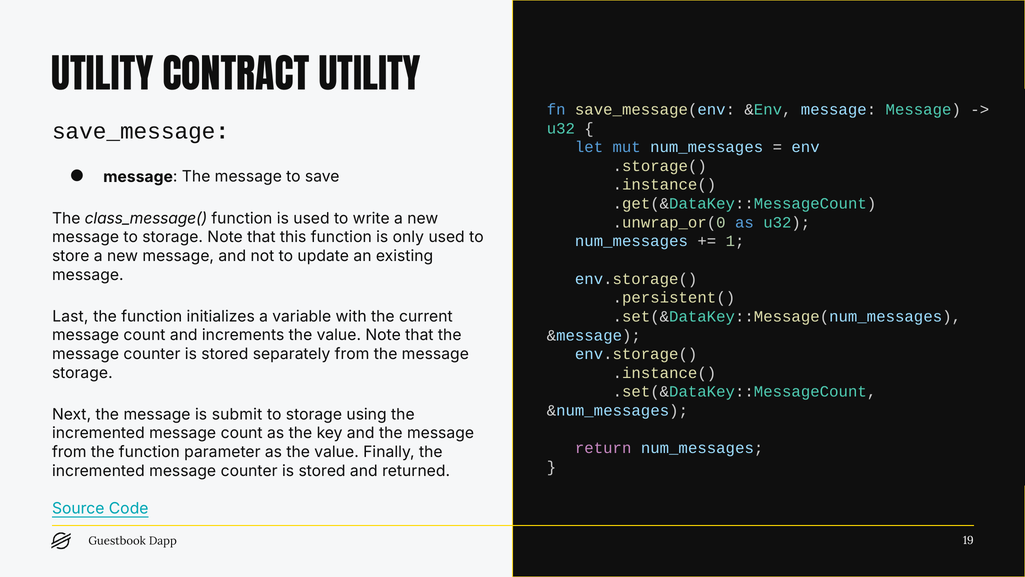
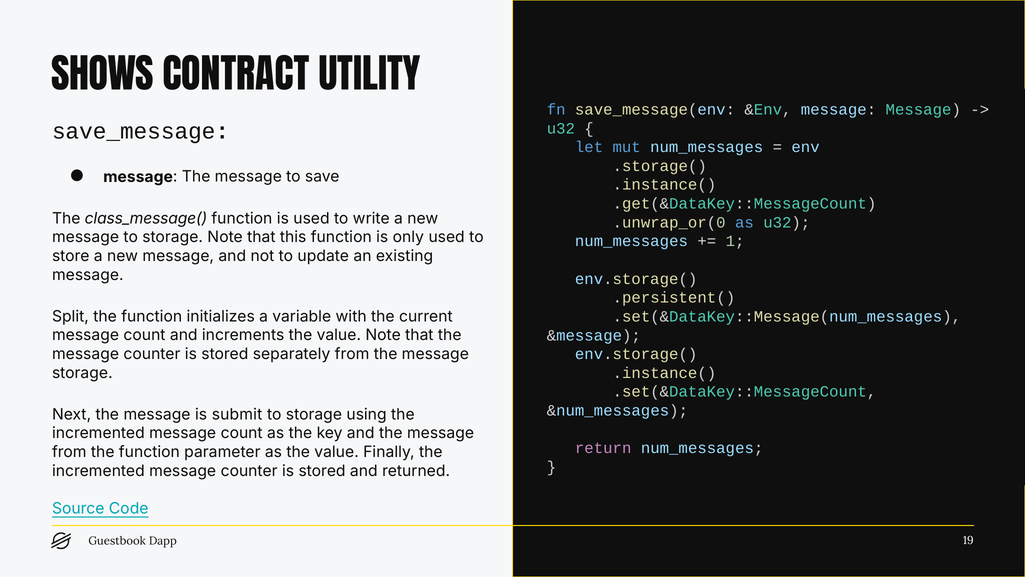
UTILITY at (102, 77): UTILITY -> SHOWS
Last: Last -> Split
